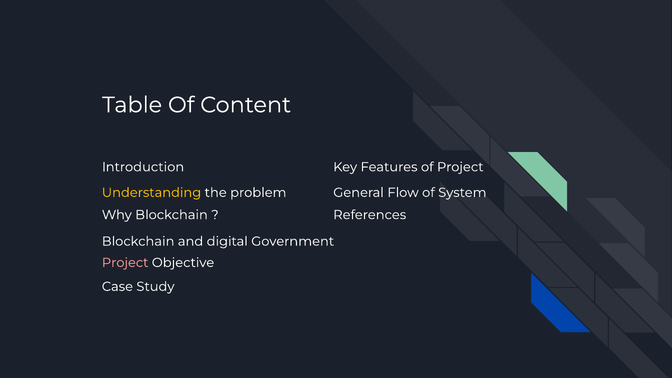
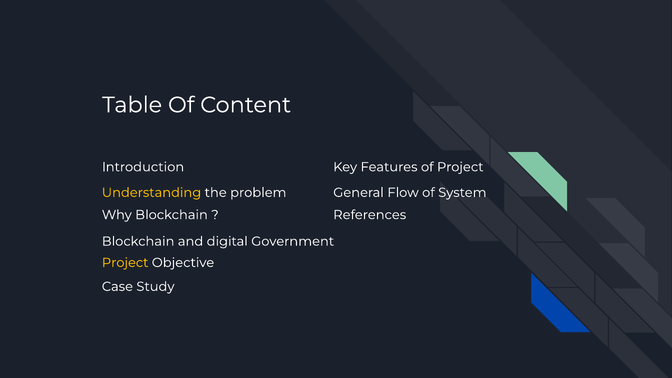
Project at (125, 263) colour: pink -> yellow
